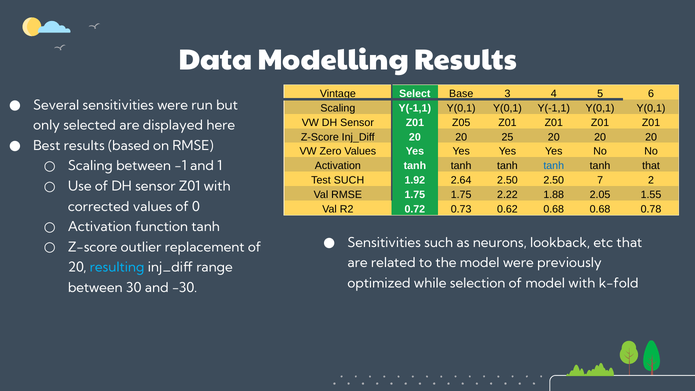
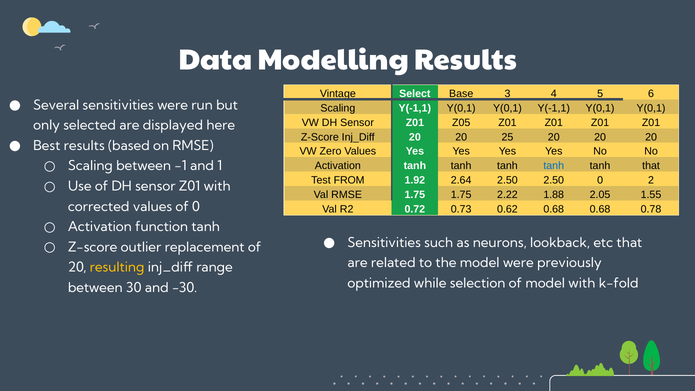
Test SUCH: SUCH -> FROM
2.50 7: 7 -> 0
resulting colour: light blue -> yellow
